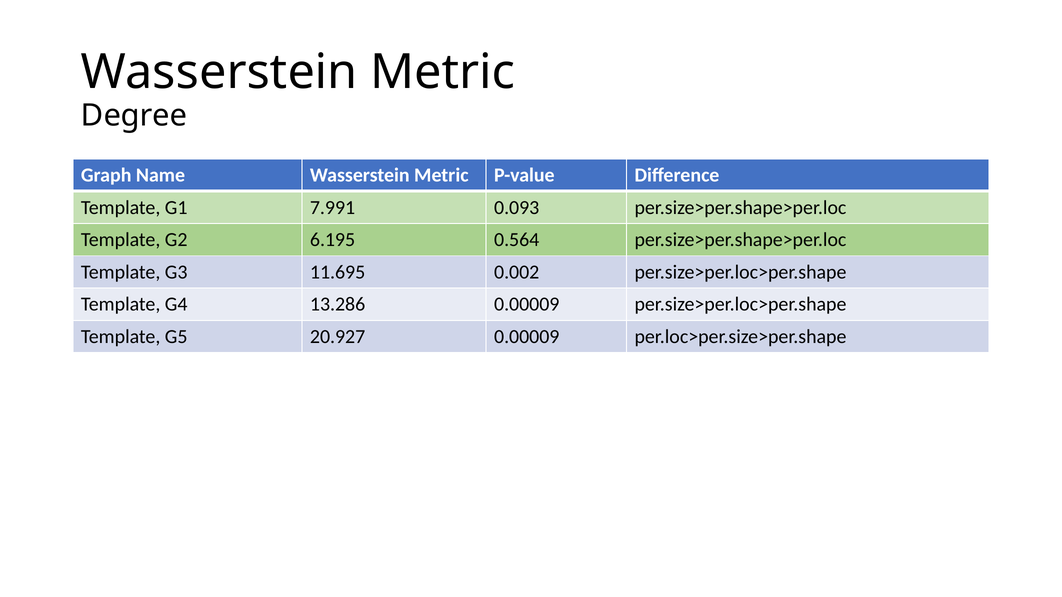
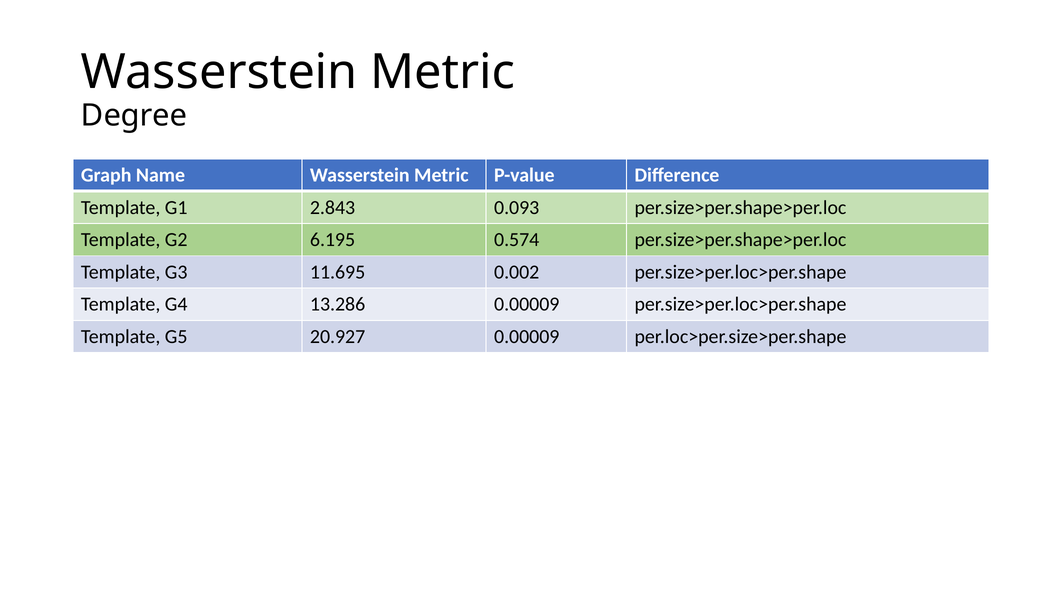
7.991: 7.991 -> 2.843
0.564: 0.564 -> 0.574
